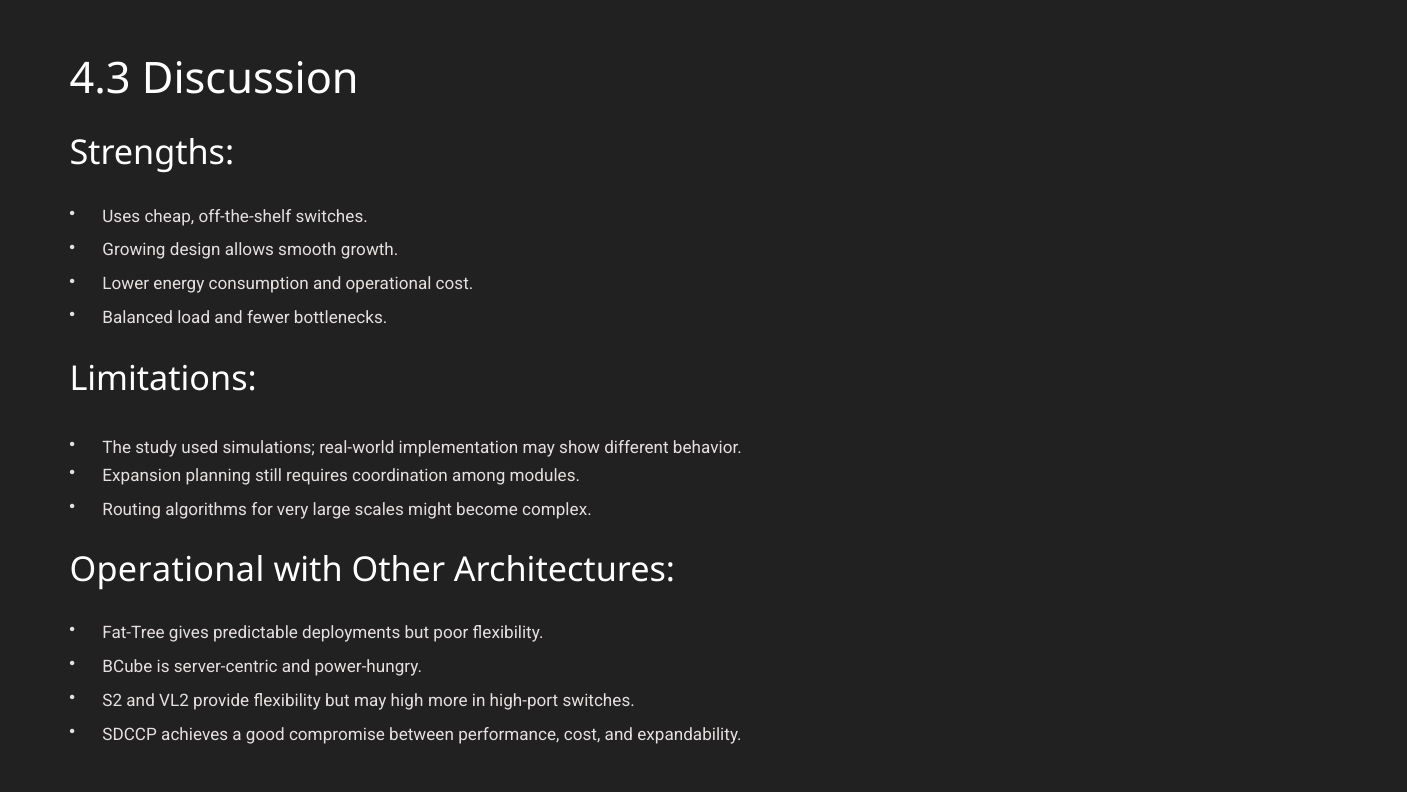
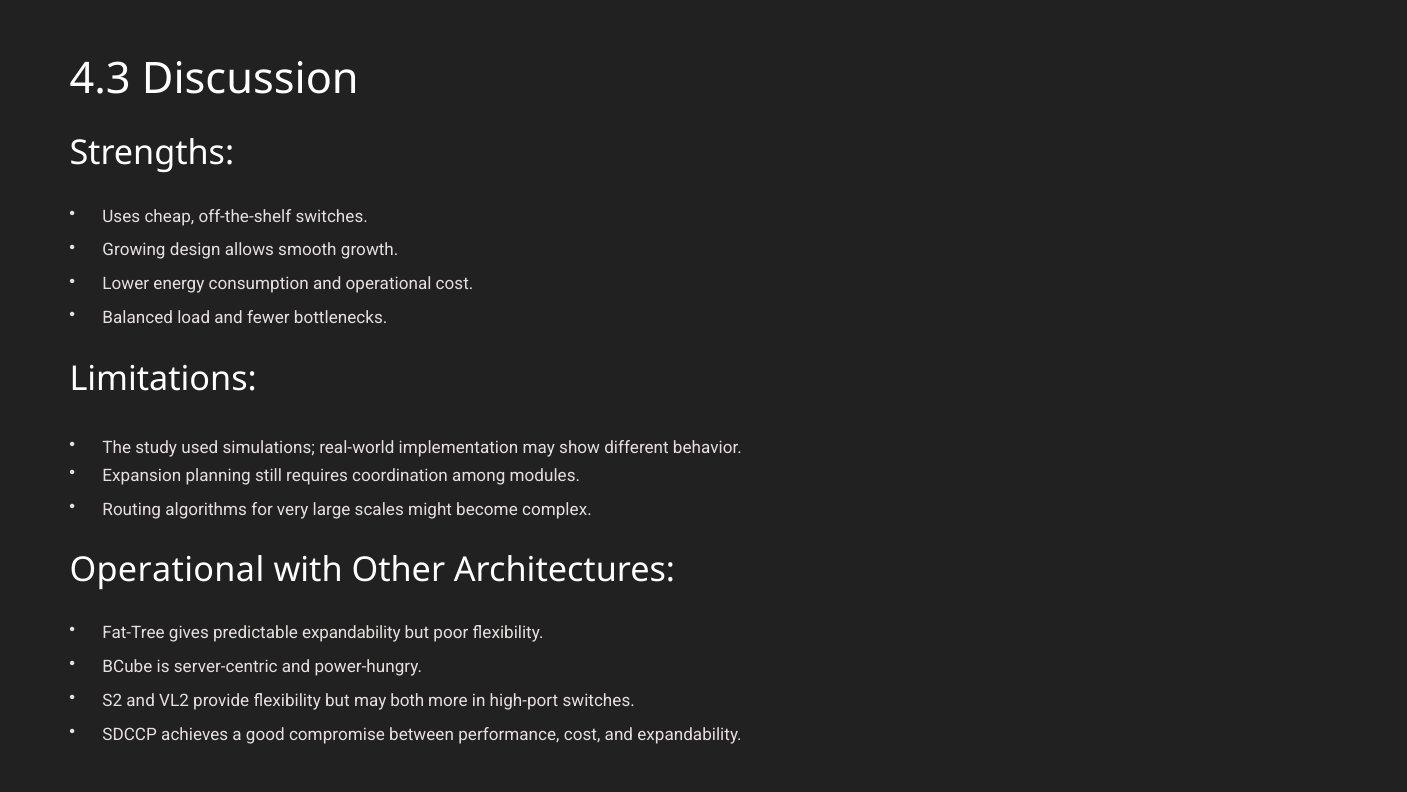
predictable deployments: deployments -> expandability
high: high -> both
